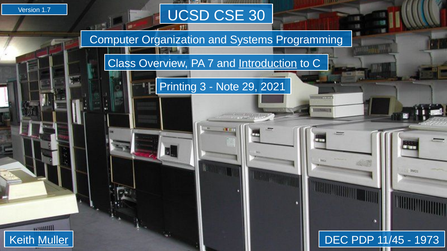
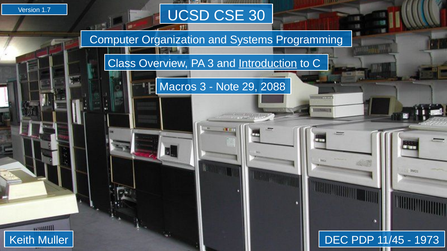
PA 7: 7 -> 3
Printing: Printing -> Macros
2021: 2021 -> 2088
Muller underline: present -> none
